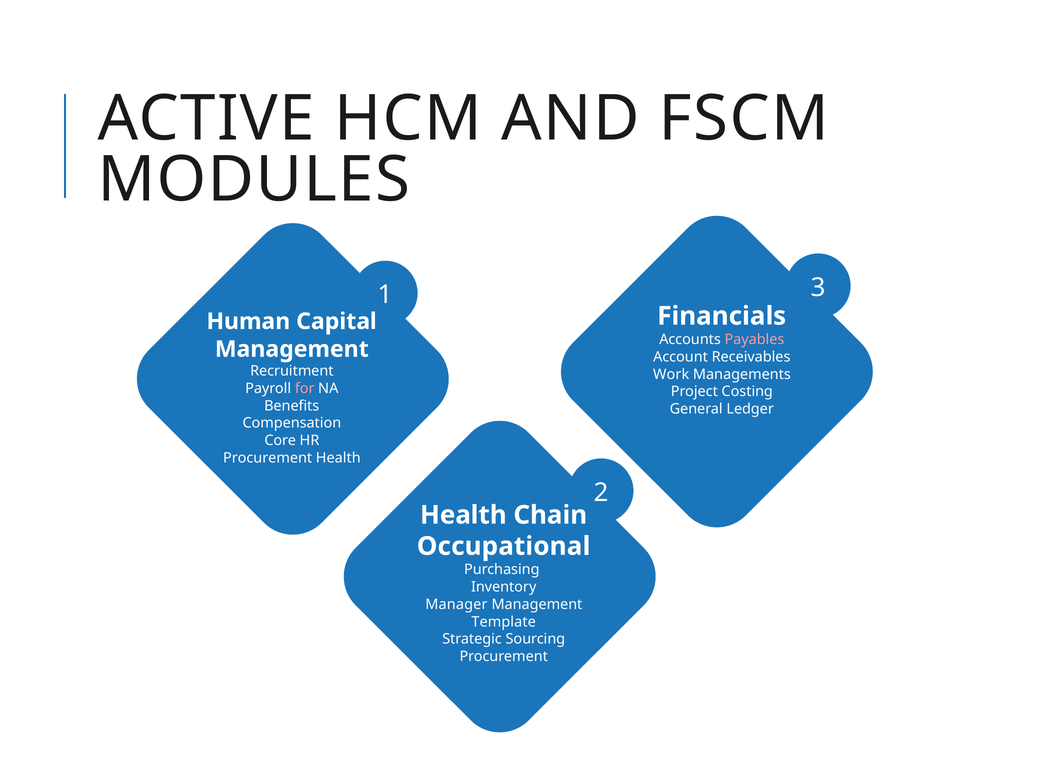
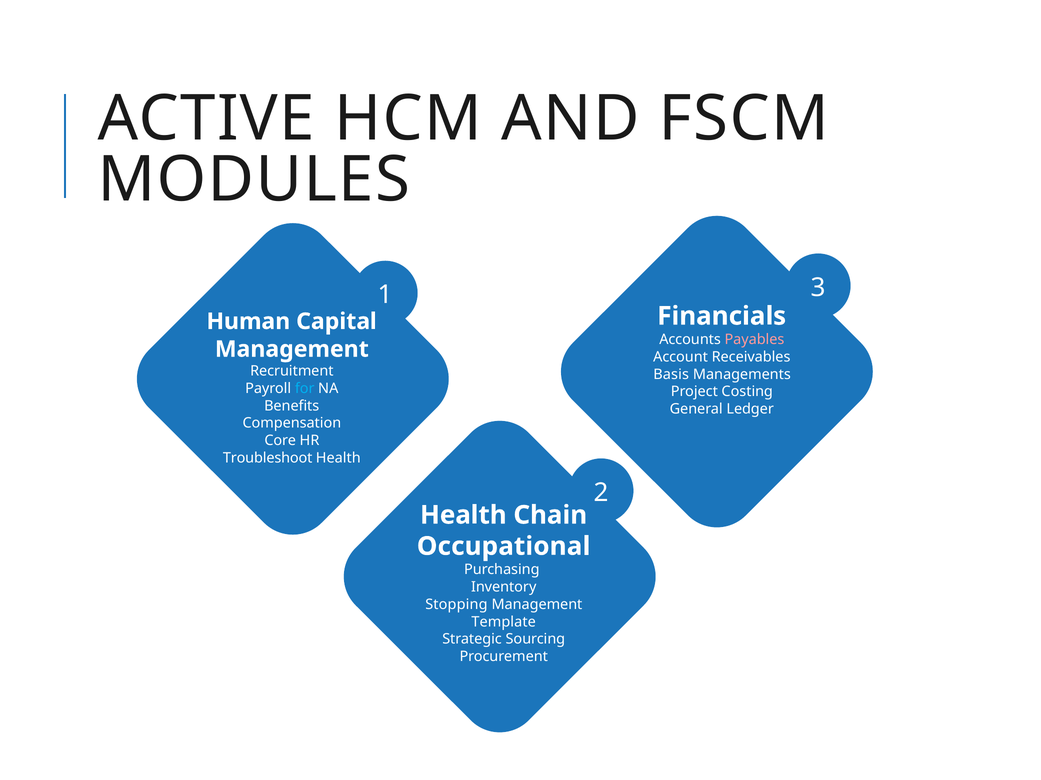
Work: Work -> Basis
for colour: pink -> light blue
Procurement at (268, 458): Procurement -> Troubleshoot
Manager: Manager -> Stopping
